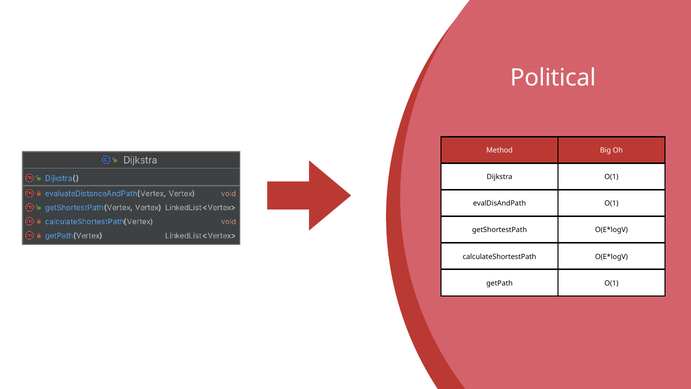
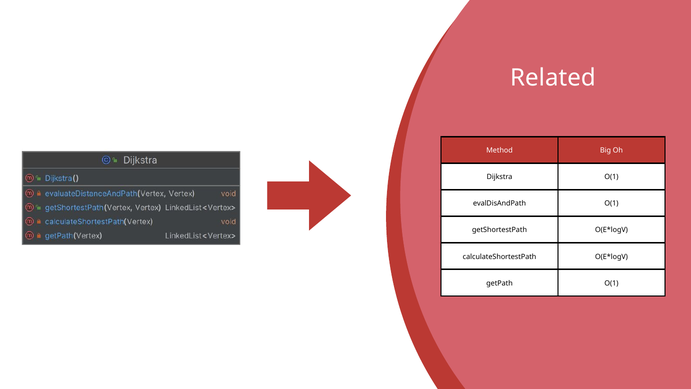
Political: Political -> Related
